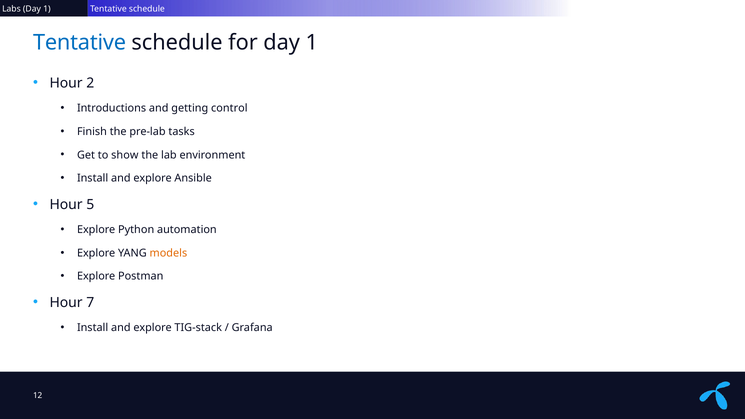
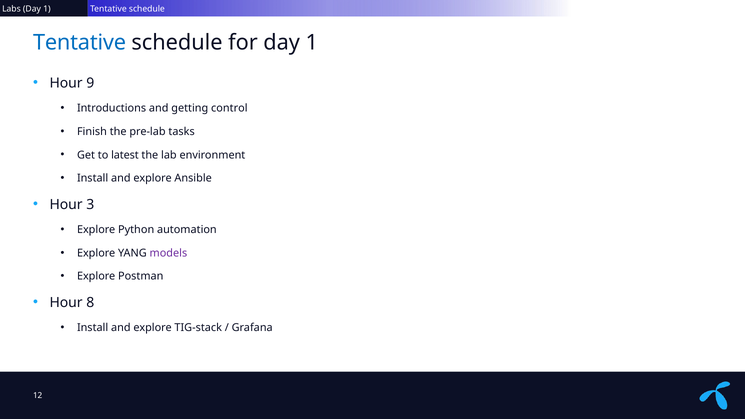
2: 2 -> 9
show: show -> latest
5: 5 -> 3
models colour: orange -> purple
7: 7 -> 8
